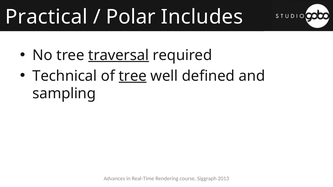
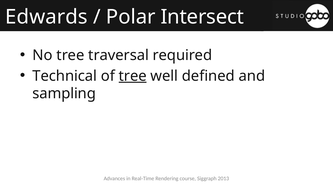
Practical: Practical -> Edwards
Includes: Includes -> Intersect
traversal underline: present -> none
